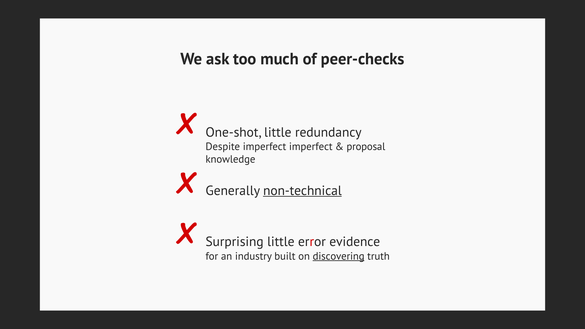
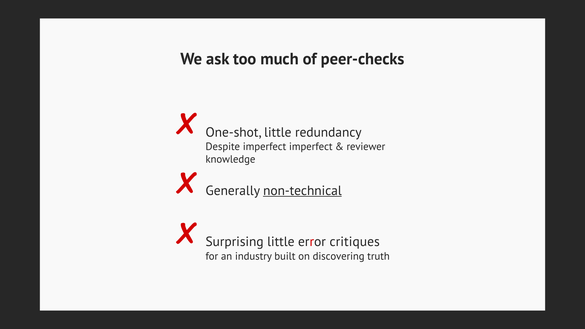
proposal: proposal -> reviewer
evidence: evidence -> critiques
discovering underline: present -> none
